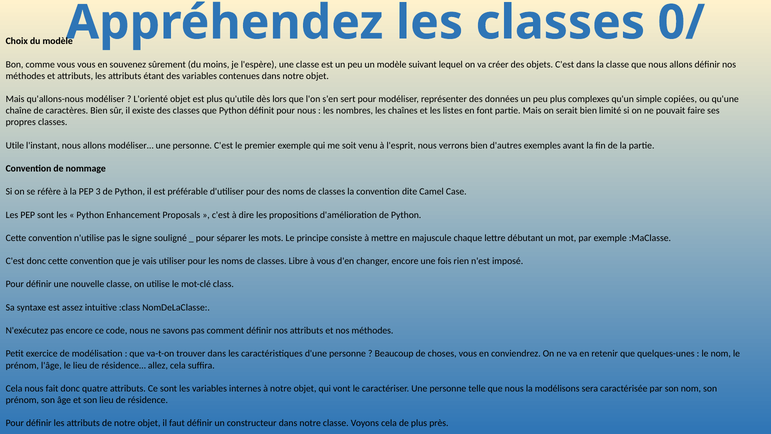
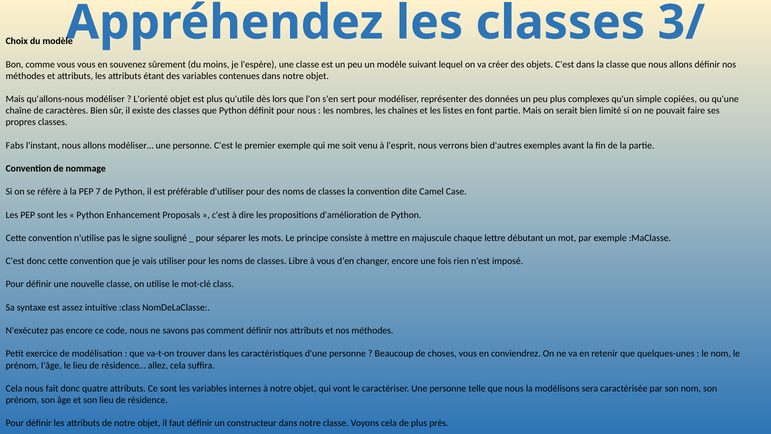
0/: 0/ -> 3/
Utile: Utile -> Fabs
3: 3 -> 7
